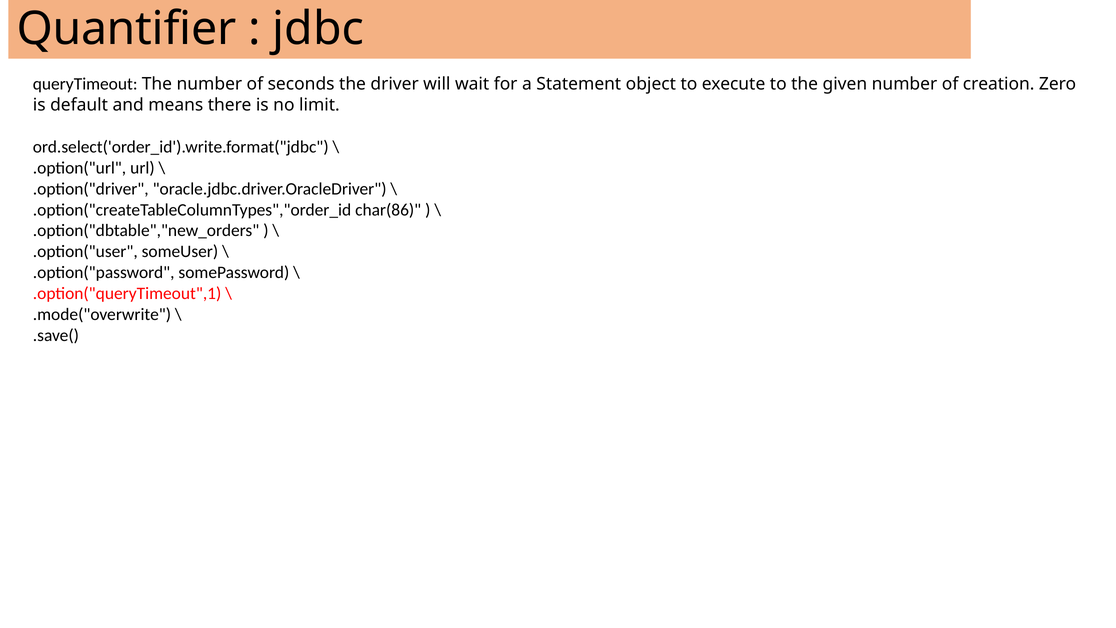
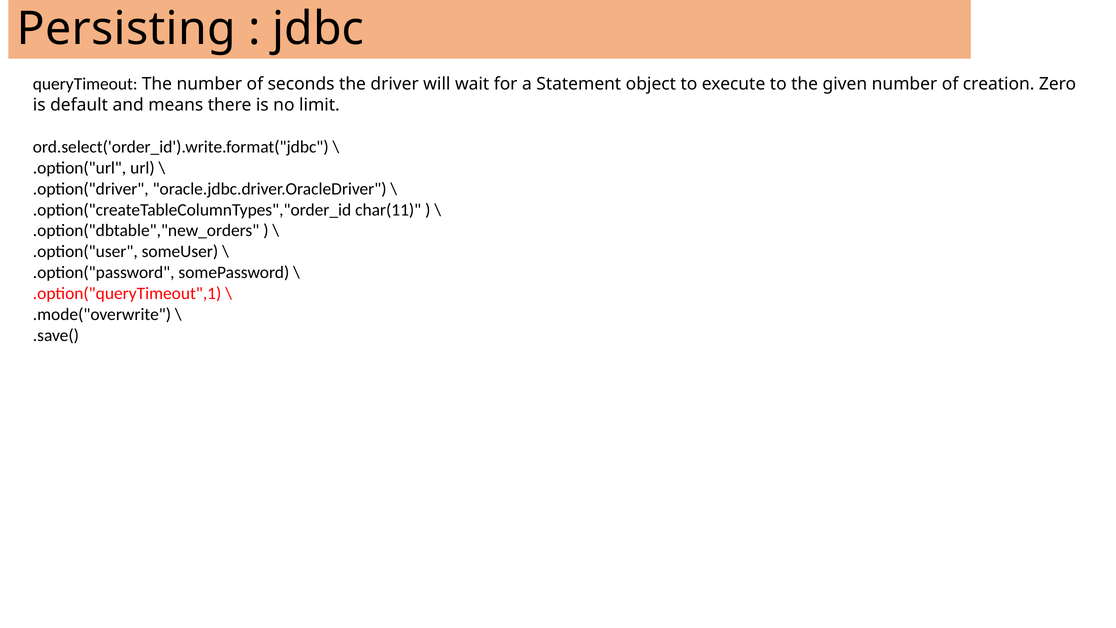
Quantifier: Quantifier -> Persisting
char(86: char(86 -> char(11
